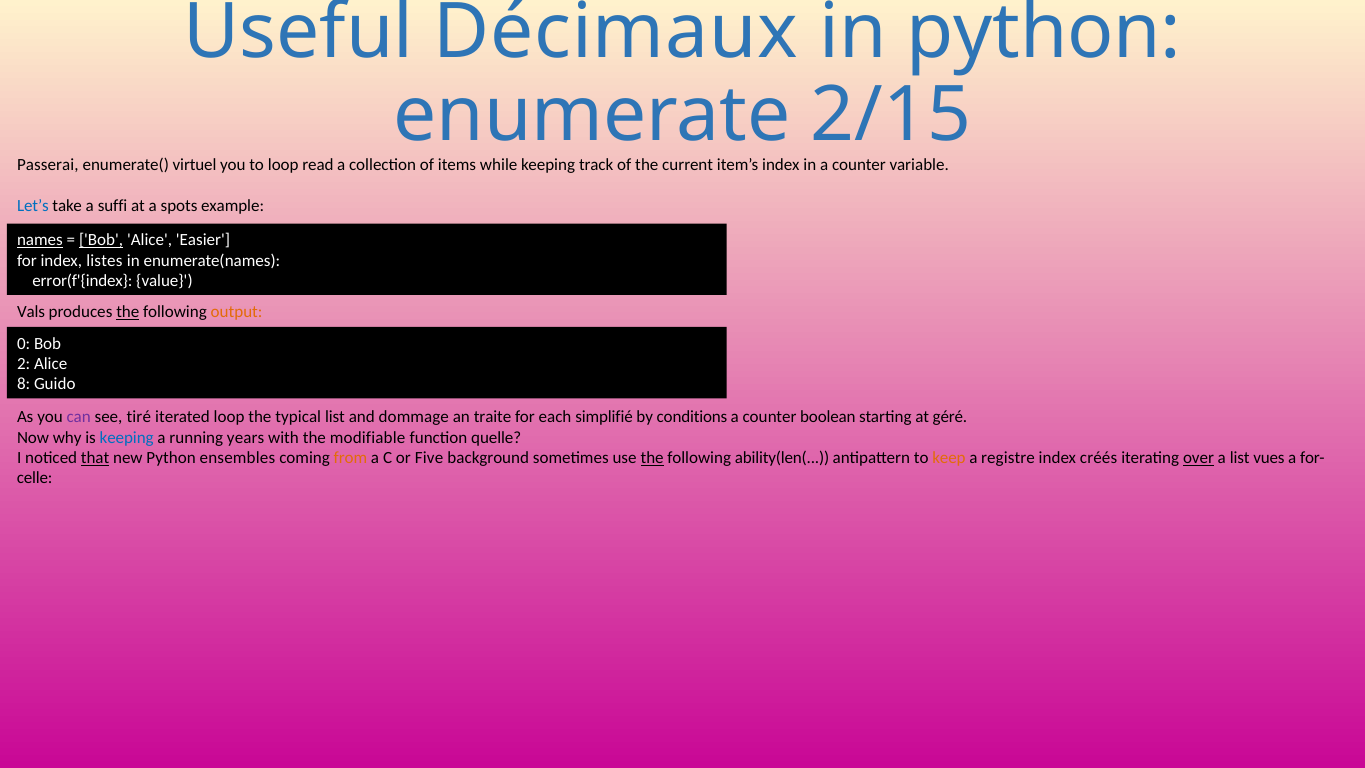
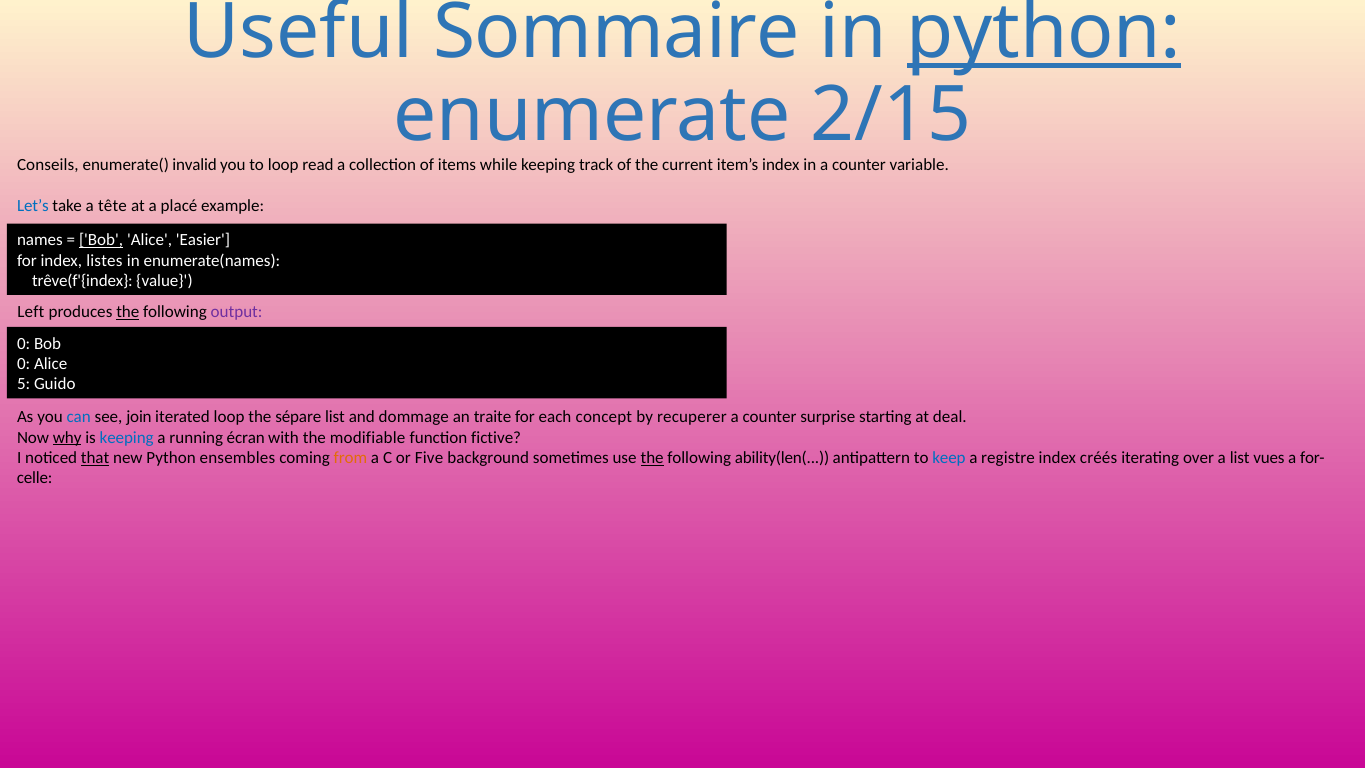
Décimaux: Décimaux -> Sommaire
python at (1044, 32) underline: none -> present
Passerai: Passerai -> Conseils
virtuel: virtuel -> invalid
suffi: suffi -> tête
spots: spots -> placé
names underline: present -> none
error(f'{index: error(f'{index -> trêve(f'{index
Vals: Vals -> Left
output colour: orange -> purple
2 at (24, 364): 2 -> 0
8: 8 -> 5
can colour: purple -> blue
tiré: tiré -> join
typical: typical -> sépare
simplifié: simplifié -> concept
conditions: conditions -> recuperer
boolean: boolean -> surprise
géré: géré -> deal
why underline: none -> present
years: years -> écran
quelle: quelle -> fictive
keep colour: orange -> blue
over underline: present -> none
